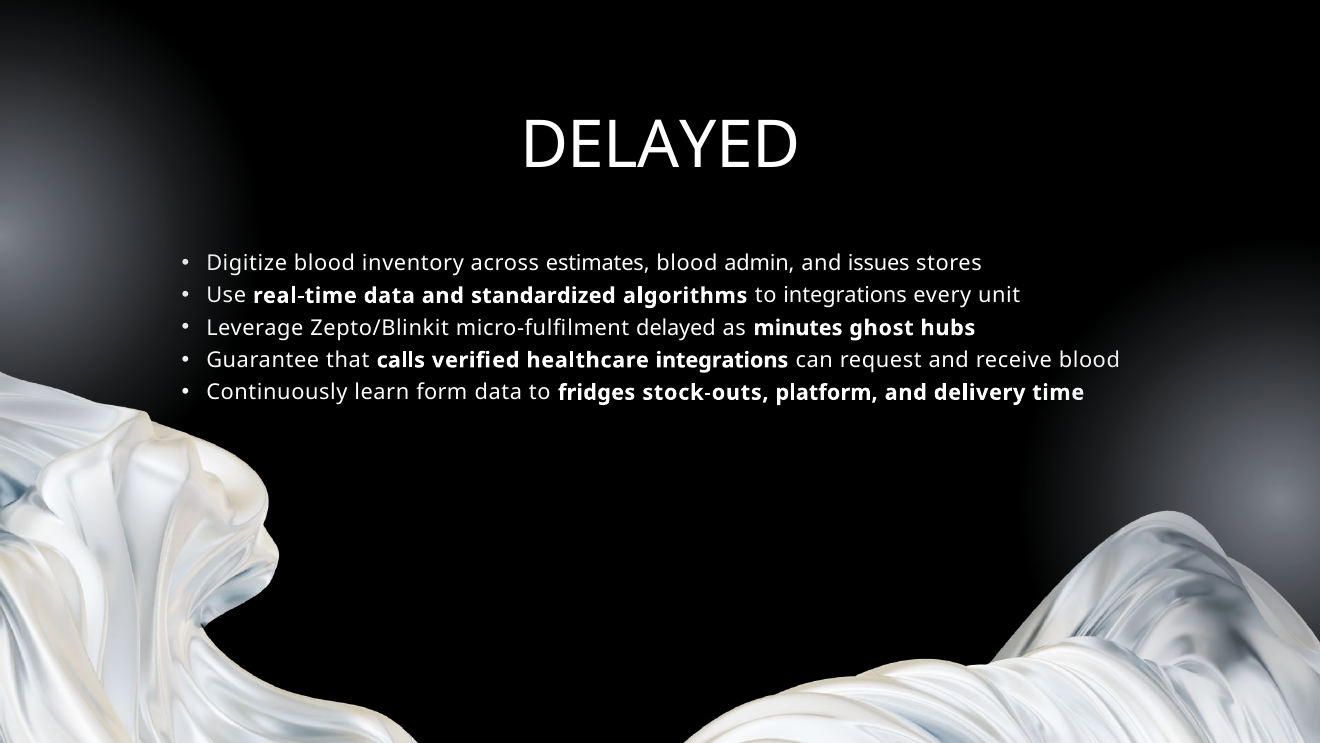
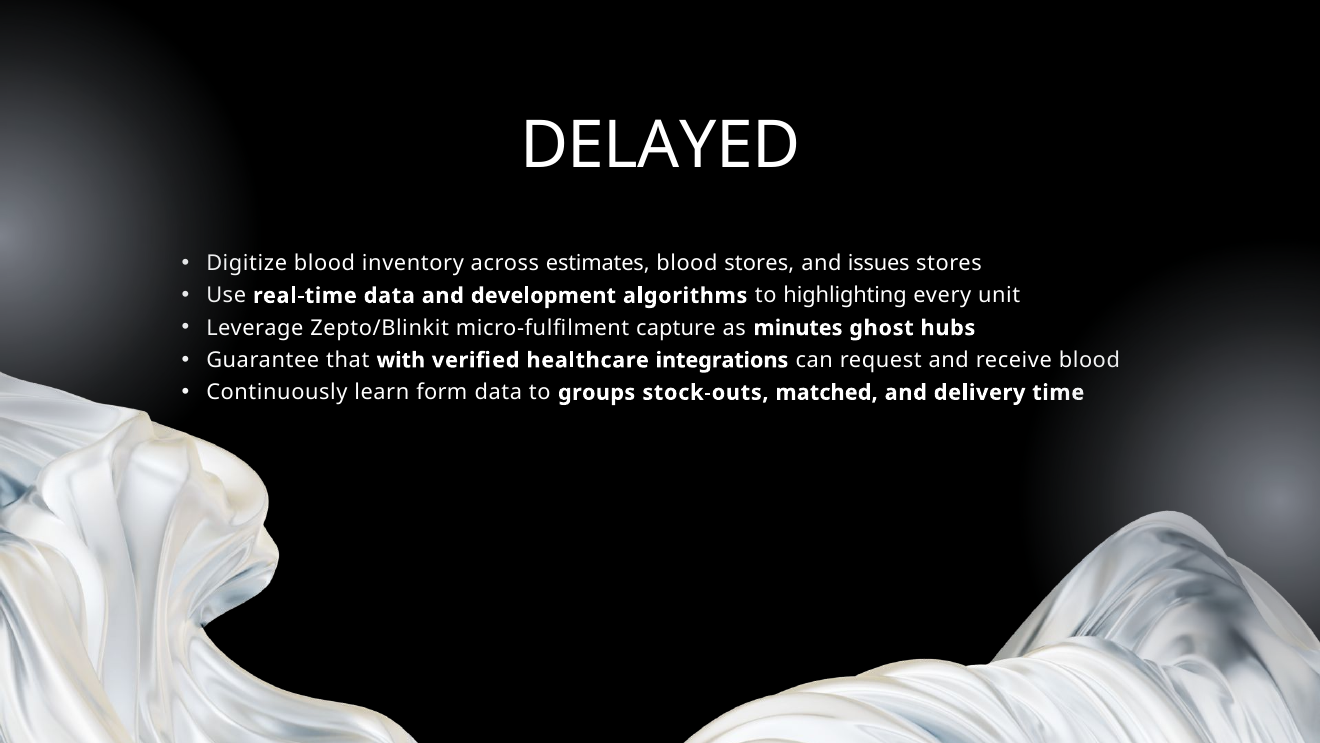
blood admin: admin -> stores
standardized: standardized -> development
to integrations: integrations -> highlighting
micro‑fulfilment delayed: delayed -> capture
calls: calls -> with
fridges: fridges -> groups
platform: platform -> matched
